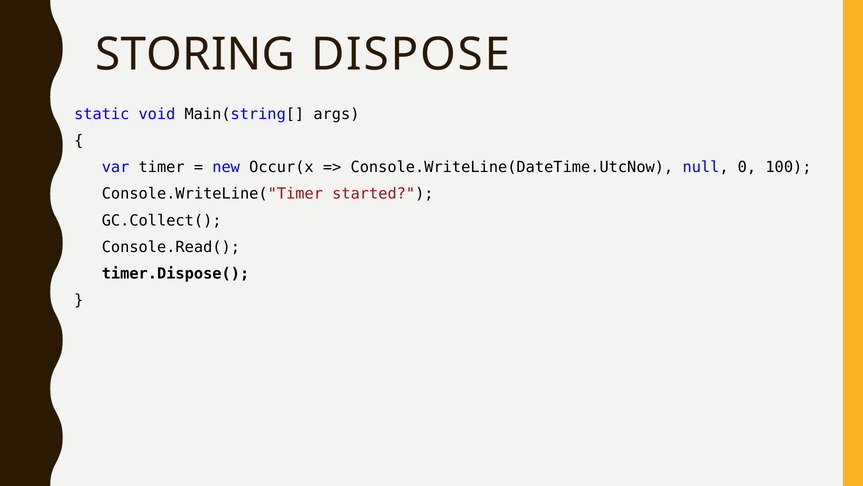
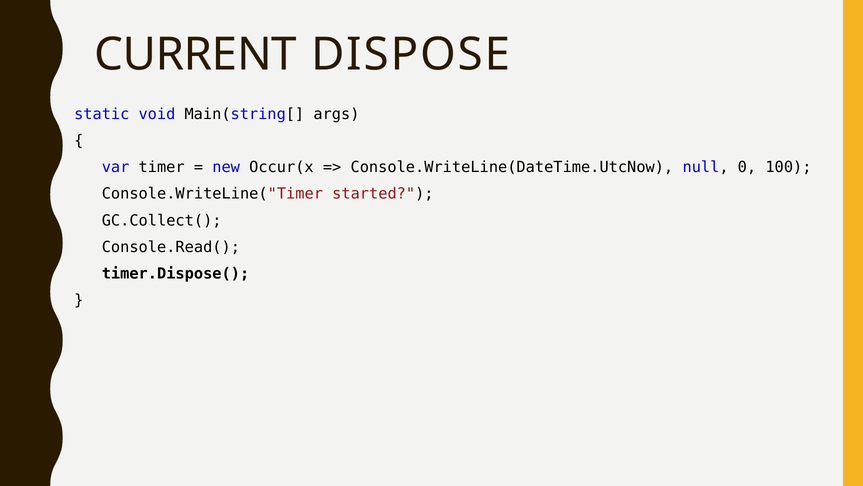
STORING: STORING -> CURRENT
